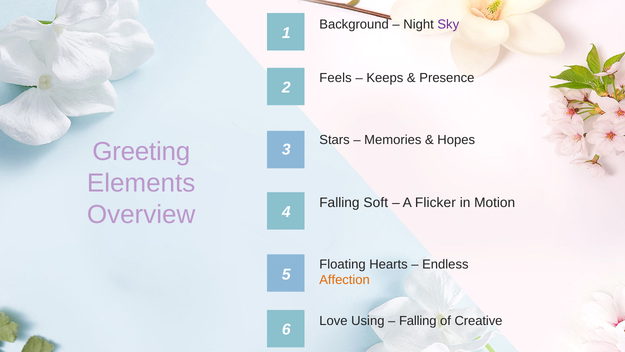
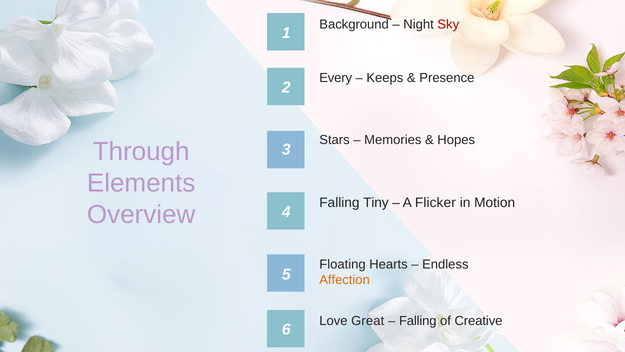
Sky colour: purple -> red
Feels: Feels -> Every
Greeting: Greeting -> Through
Soft: Soft -> Tiny
Using: Using -> Great
